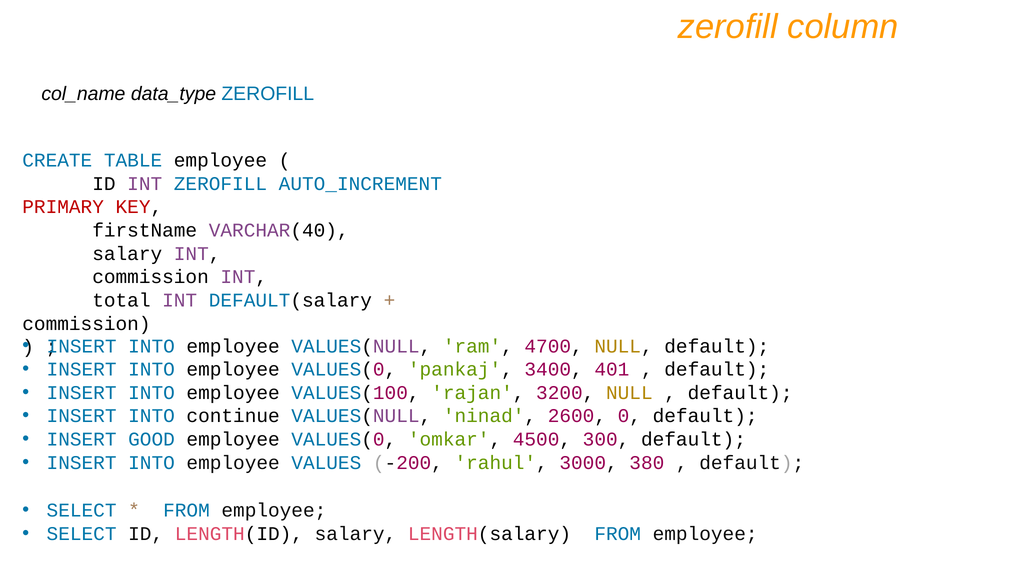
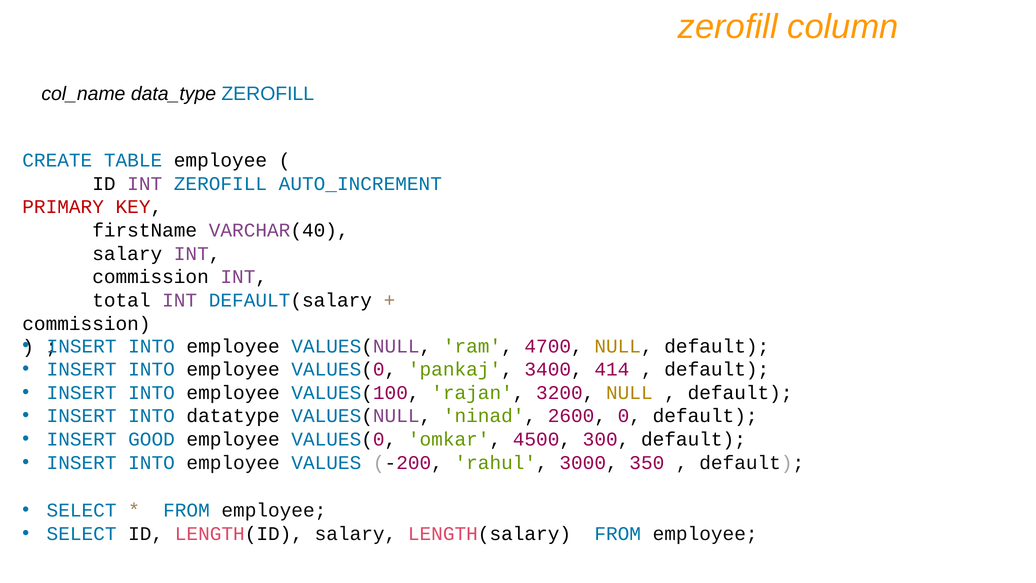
401: 401 -> 414
continue: continue -> datatype
380: 380 -> 350
